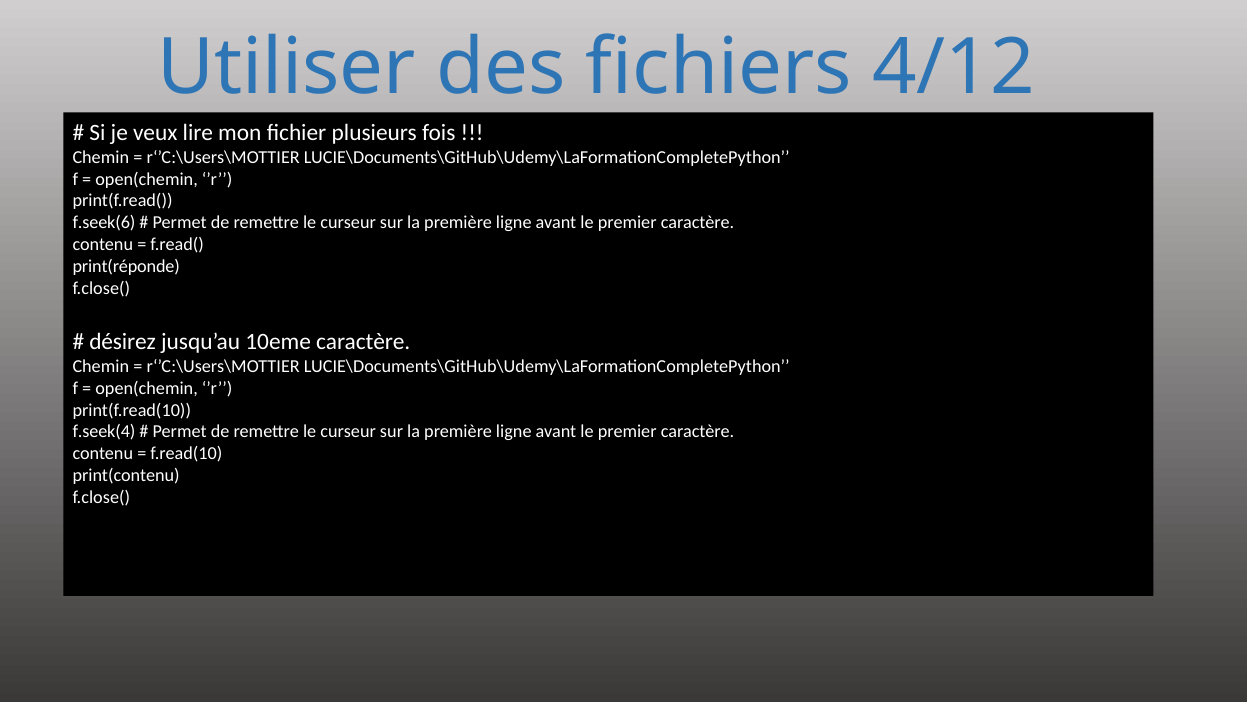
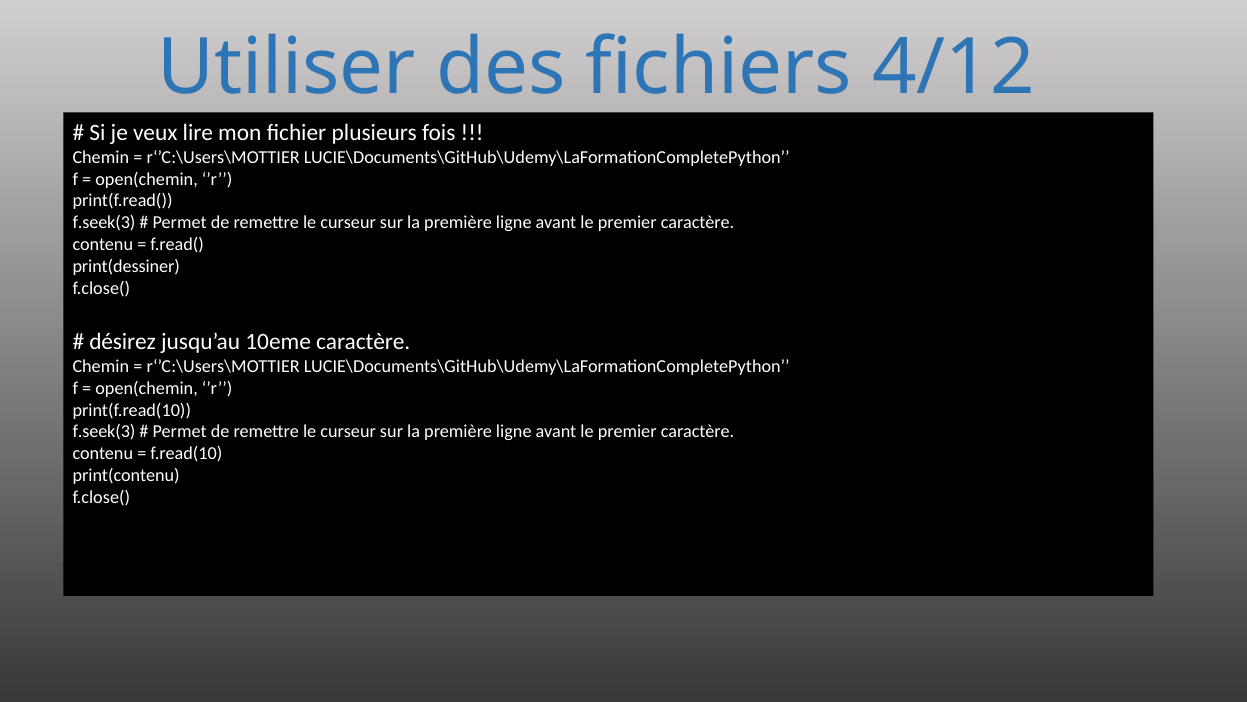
f.seek(6 at (104, 223): f.seek(6 -> f.seek(3
print(réponde: print(réponde -> print(dessiner
f.seek(4 at (104, 432): f.seek(4 -> f.seek(3
